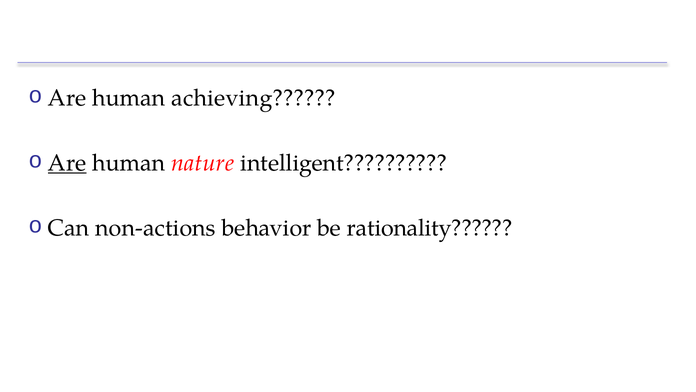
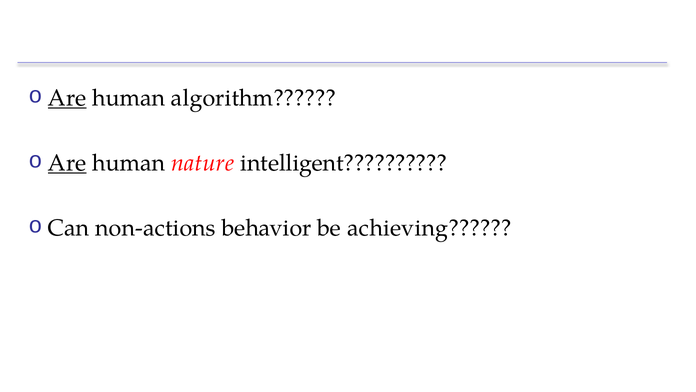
Are at (67, 98) underline: none -> present
achieving: achieving -> algorithm
rationality: rationality -> achieving
